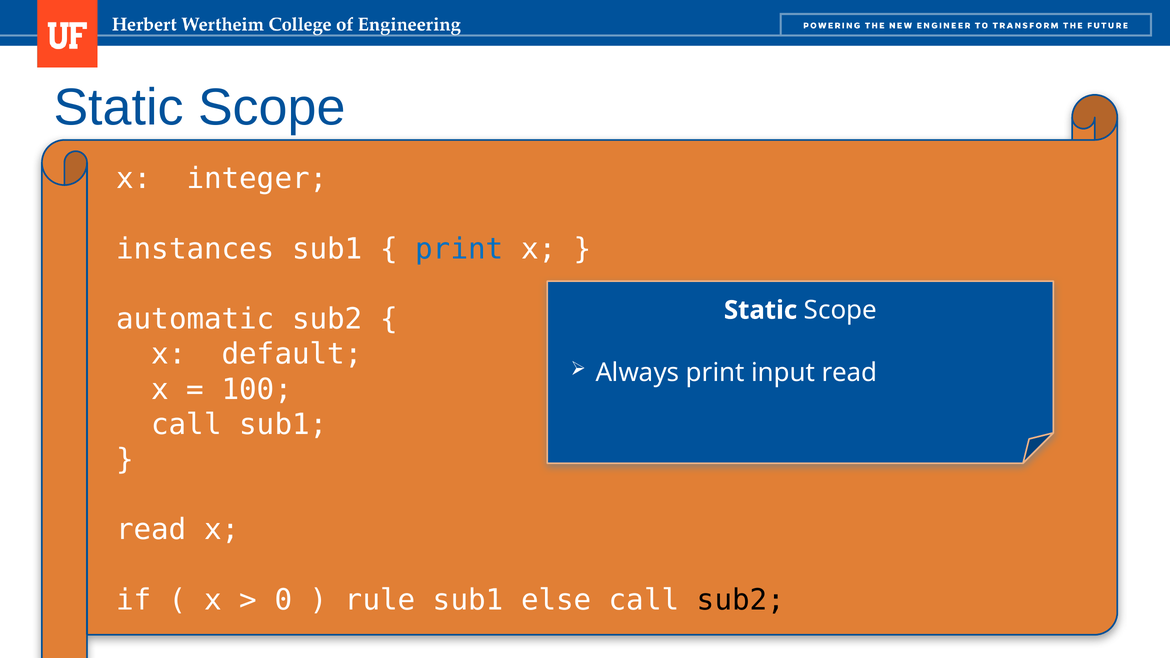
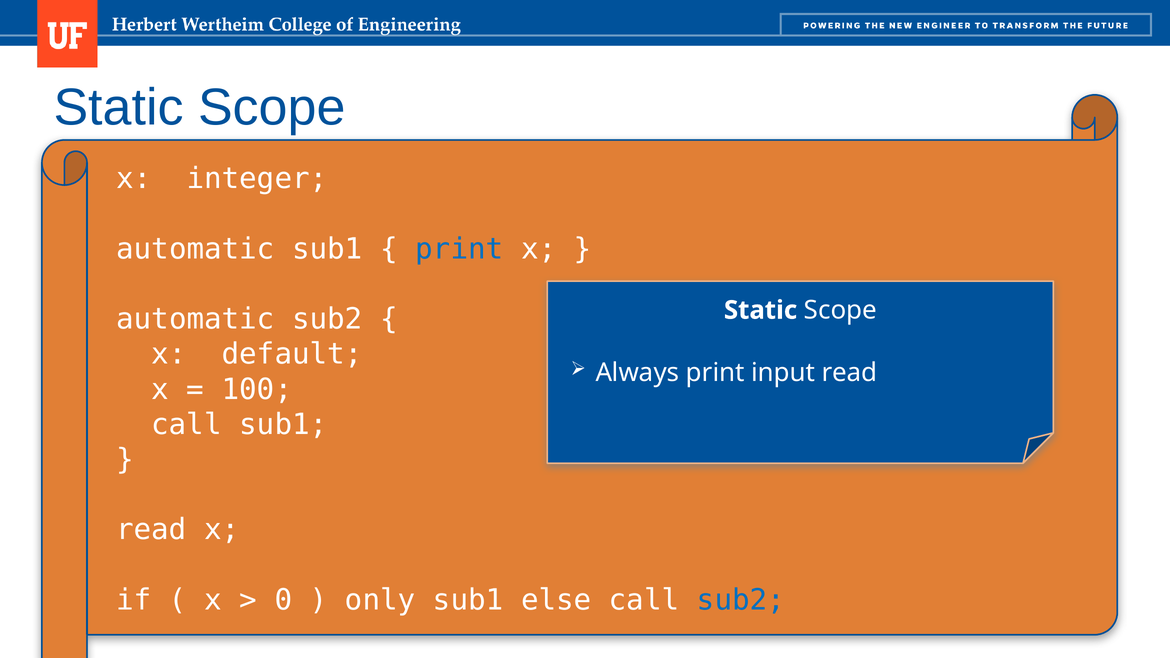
instances at (195, 249): instances -> automatic
rule: rule -> only
sub2 at (741, 600) colour: black -> blue
